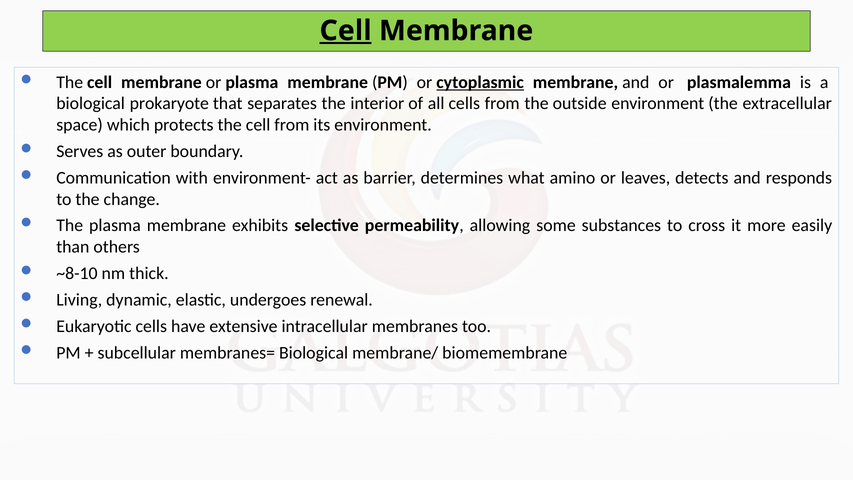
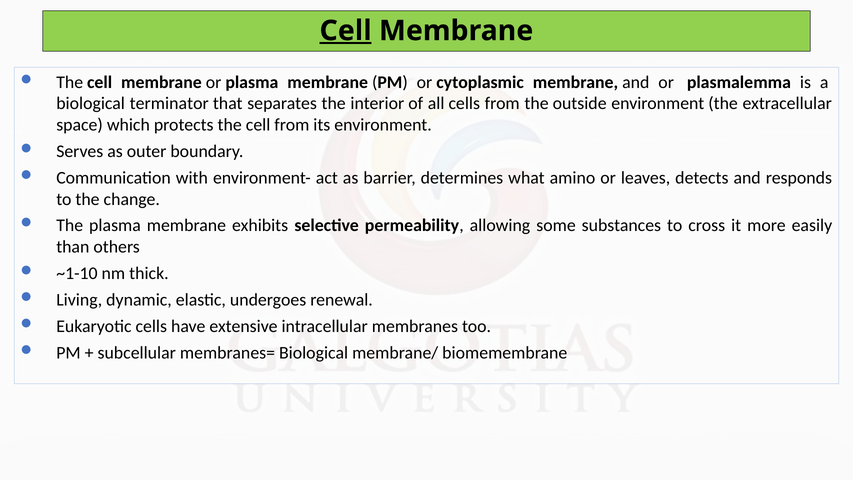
cytoplasmic underline: present -> none
prokaryote: prokaryote -> terminator
~8-10: ~8-10 -> ~1-10
